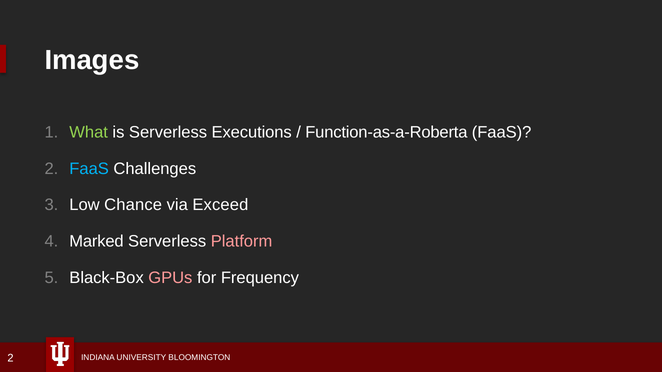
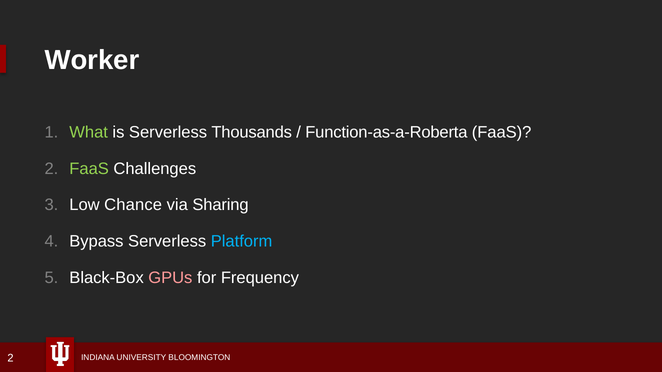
Images: Images -> Worker
Executions: Executions -> Thousands
FaaS at (89, 169) colour: light blue -> light green
Exceed: Exceed -> Sharing
Marked: Marked -> Bypass
Platform colour: pink -> light blue
